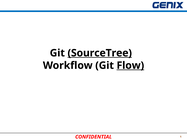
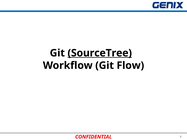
Flow underline: present -> none
